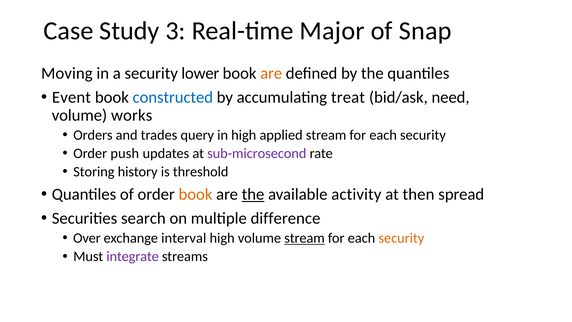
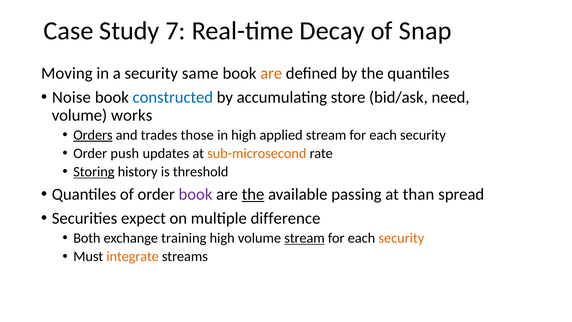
3: 3 -> 7
Major: Major -> Decay
lower: lower -> same
Event: Event -> Noise
treat: treat -> store
Orders underline: none -> present
query: query -> those
sub-microsecond colour: purple -> orange
Storing underline: none -> present
book at (195, 194) colour: orange -> purple
activity: activity -> passing
then: then -> than
search: search -> expect
Over: Over -> Both
interval: interval -> training
integrate colour: purple -> orange
